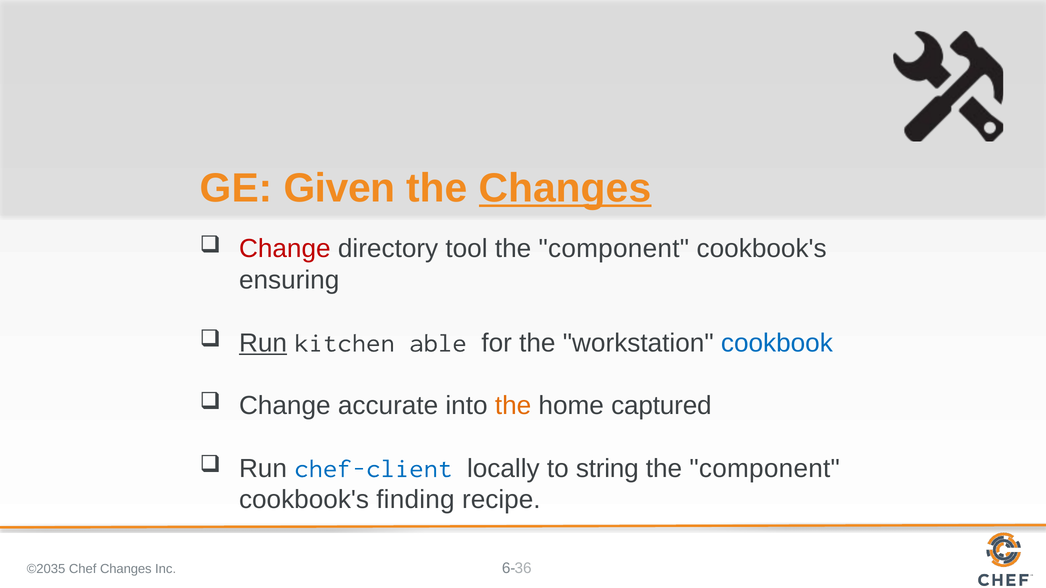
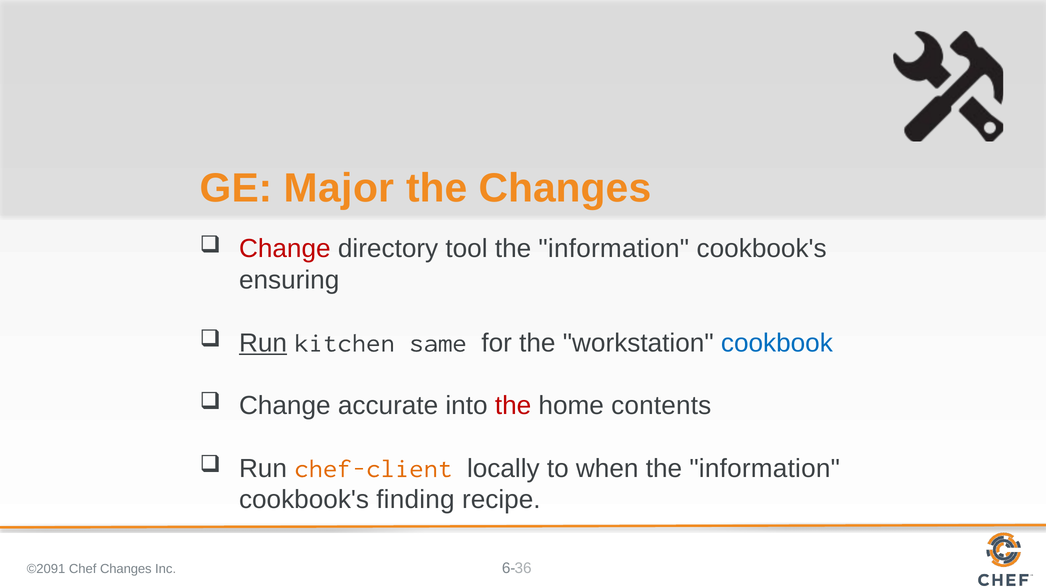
Given: Given -> Major
Changes at (565, 188) underline: present -> none
component at (614, 249): component -> information
able: able -> same
the at (513, 406) colour: orange -> red
captured: captured -> contents
chef-client colour: blue -> orange
string: string -> when
component at (765, 469): component -> information
©2035: ©2035 -> ©2091
